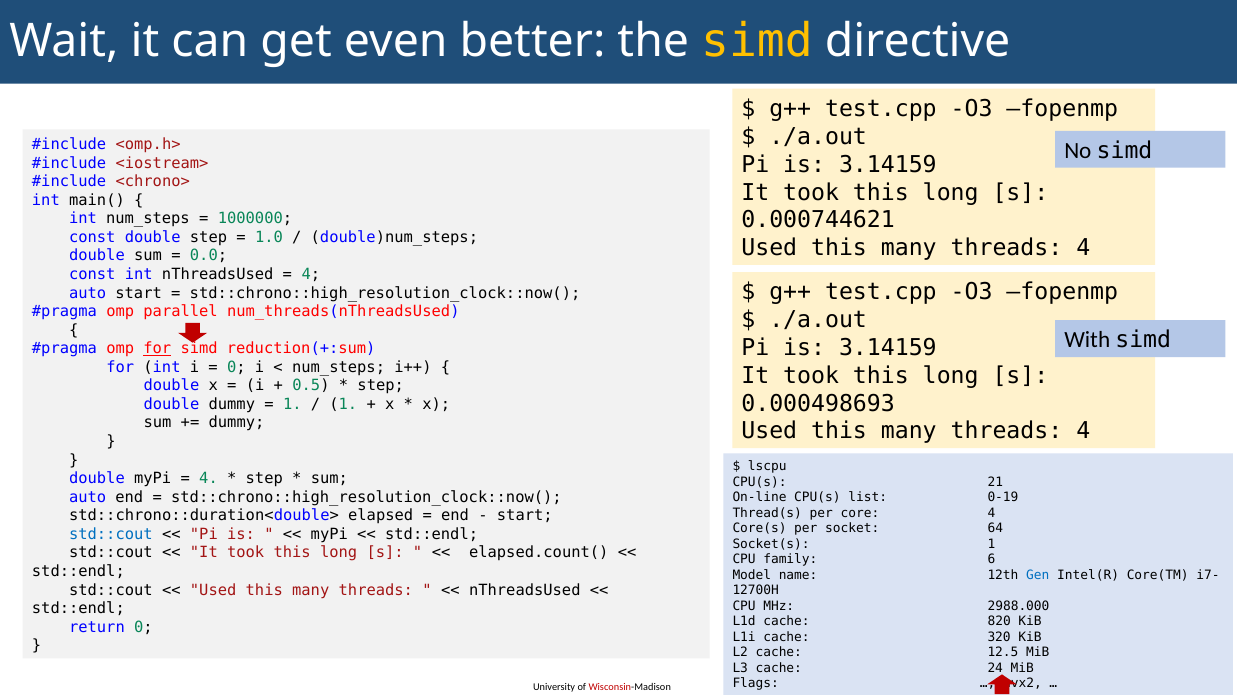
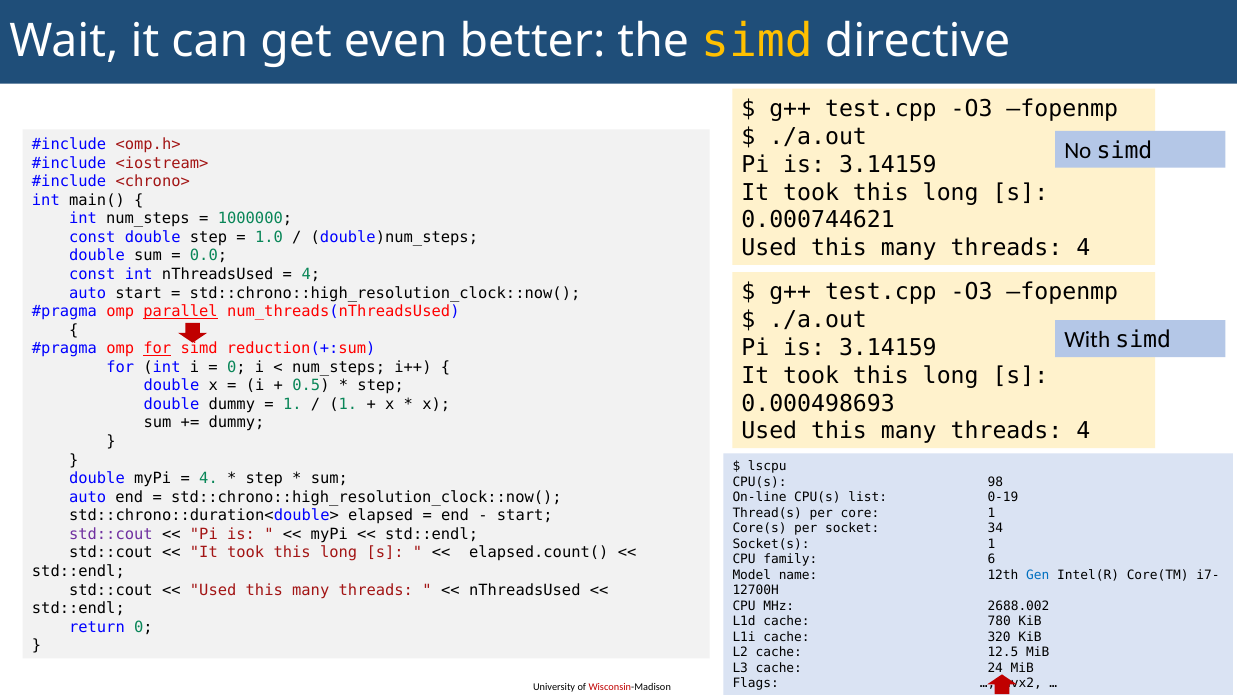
parallel underline: none -> present
21: 21 -> 98
core 4: 4 -> 1
64: 64 -> 34
std::cout at (111, 534) colour: blue -> purple
2988.000: 2988.000 -> 2688.002
820: 820 -> 780
